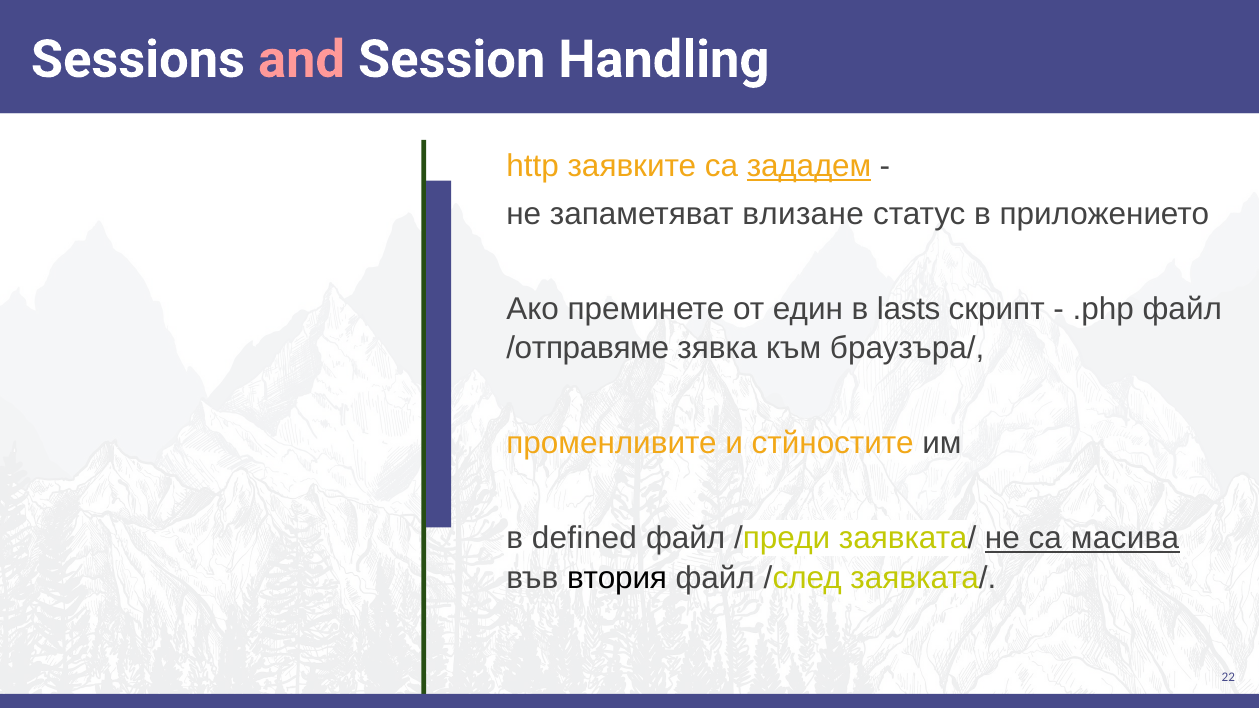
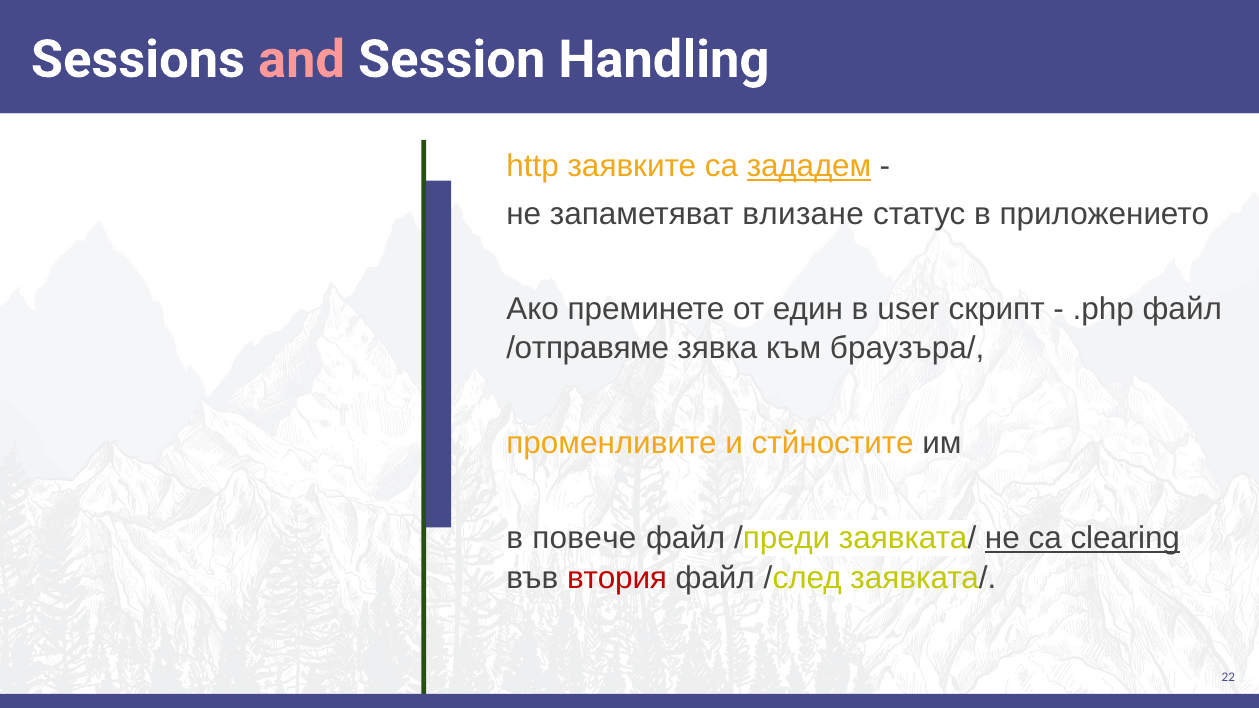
lasts: lasts -> user
defined: defined -> повече
масива: масива -> clearing
втория colour: black -> red
